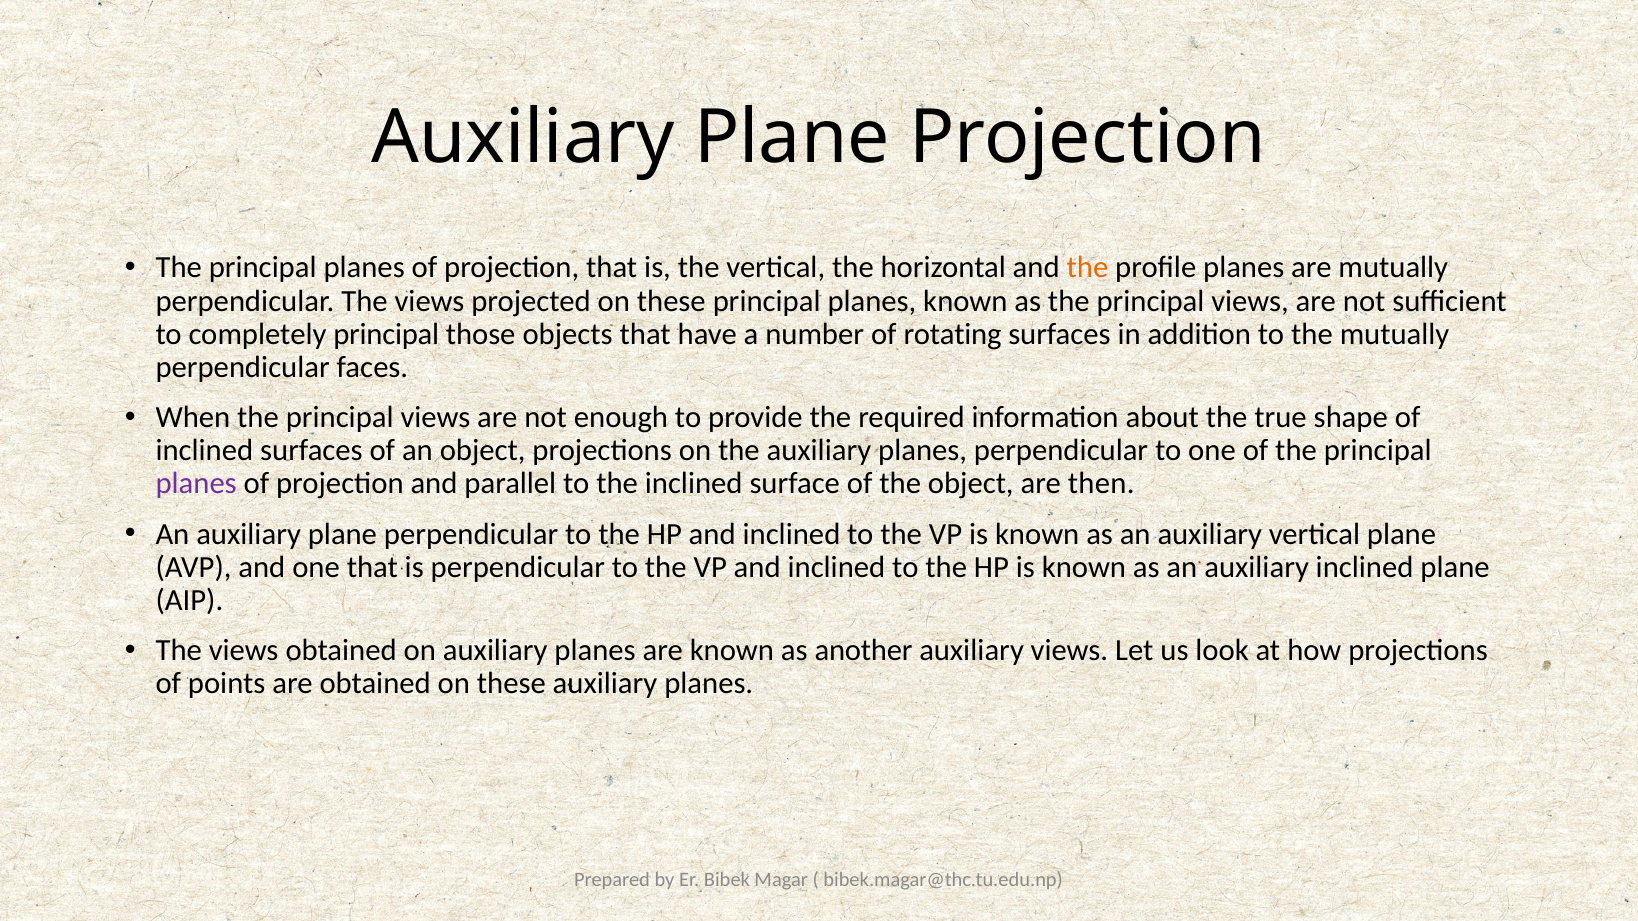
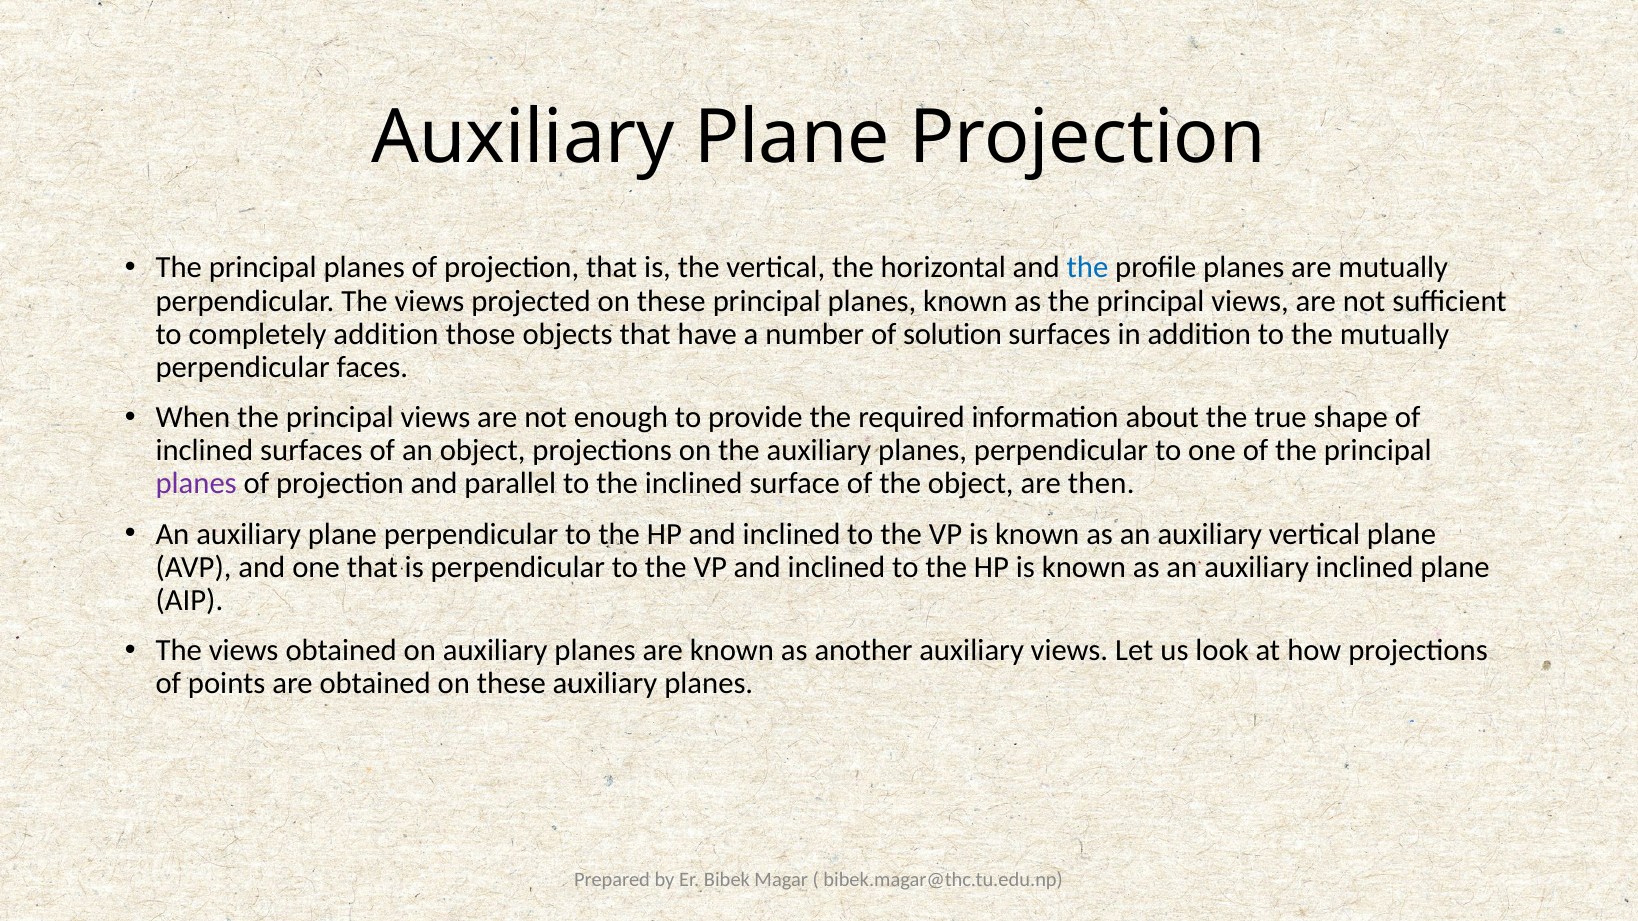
the at (1088, 268) colour: orange -> blue
completely principal: principal -> addition
rotating: rotating -> solution
